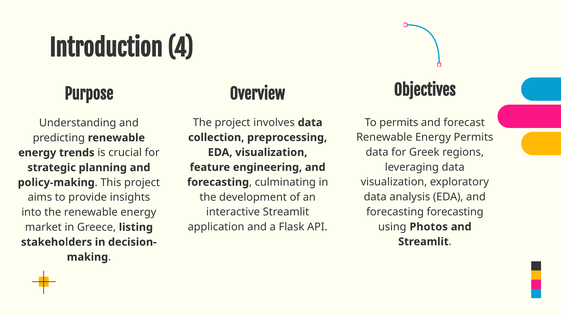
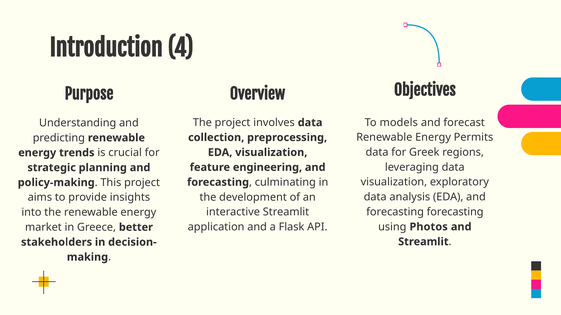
To permits: permits -> models
listing: listing -> better
